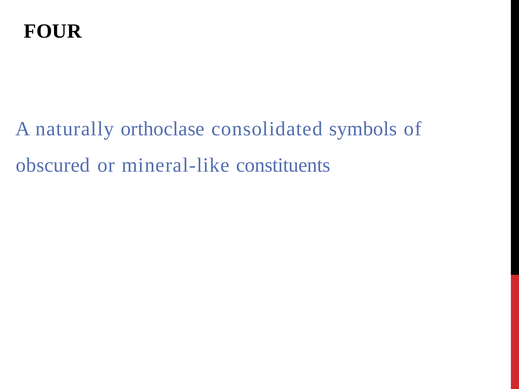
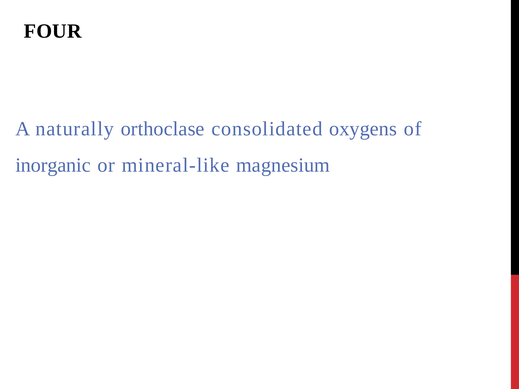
symbols: symbols -> oxygens
obscured: obscured -> inorganic
constituents: constituents -> magnesium
